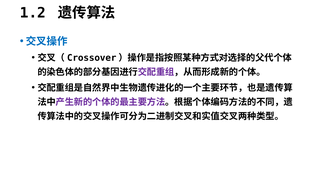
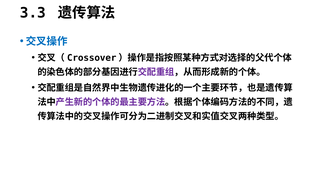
1.2: 1.2 -> 3.3
